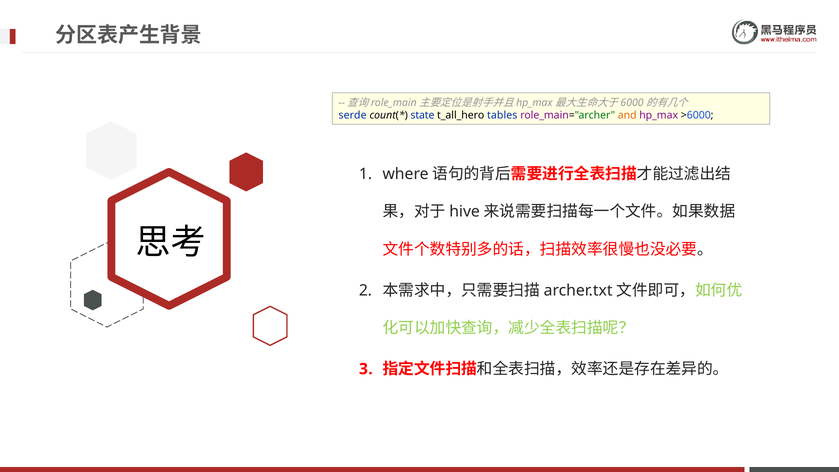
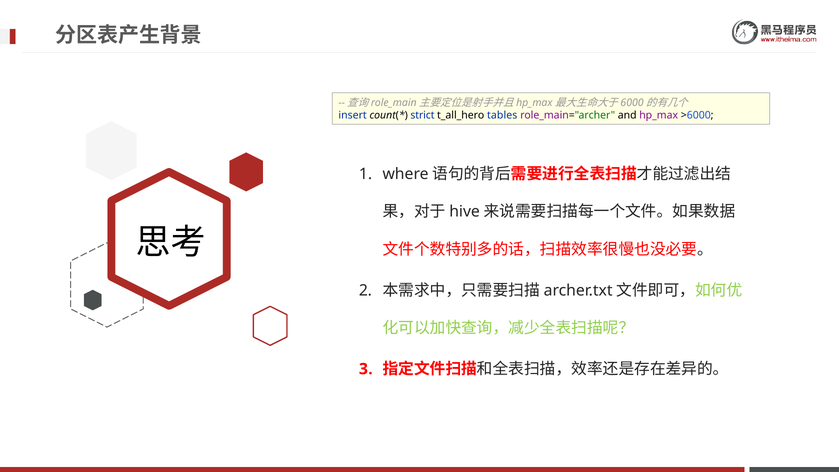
serde: serde -> insert
state: state -> strict
and colour: orange -> black
